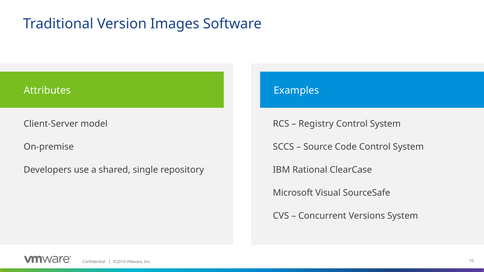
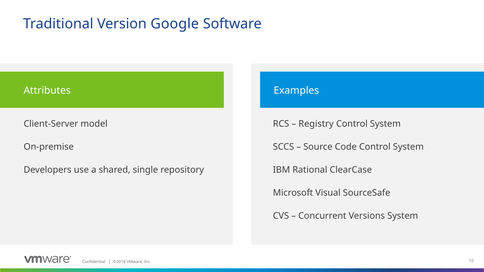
Images: Images -> Google
